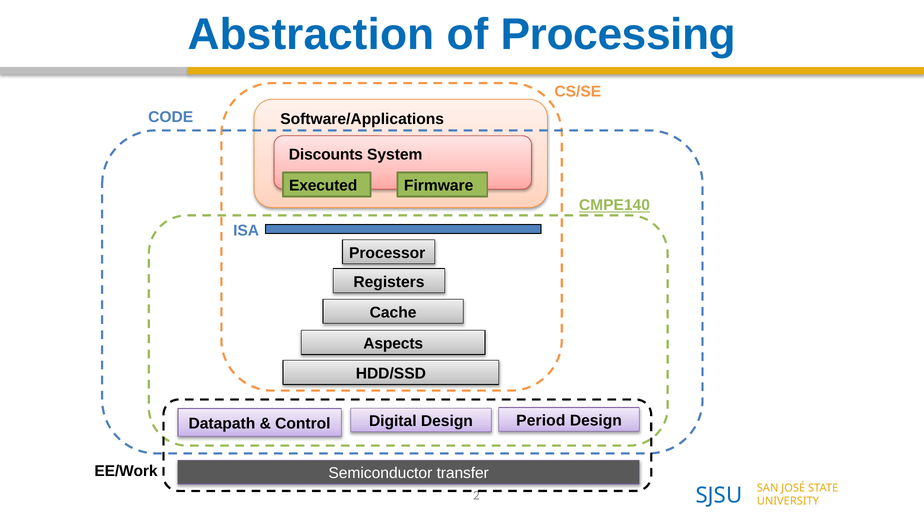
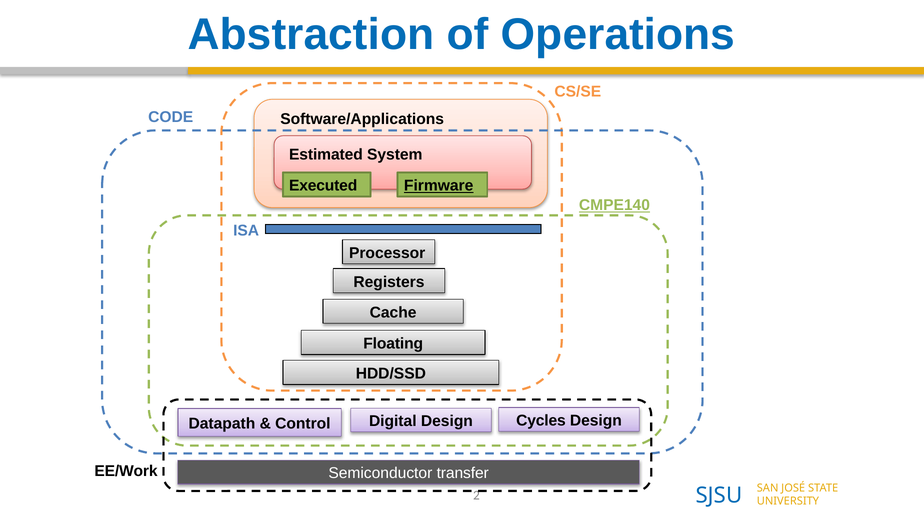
Processing: Processing -> Operations
Discounts: Discounts -> Estimated
Firmware underline: none -> present
Aspects: Aspects -> Floating
Period: Period -> Cycles
